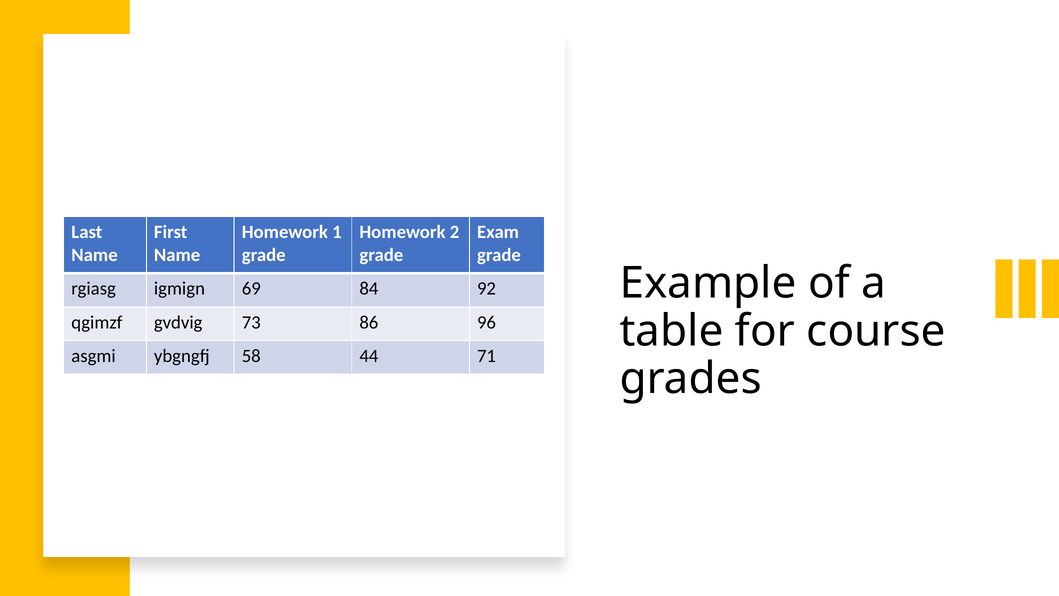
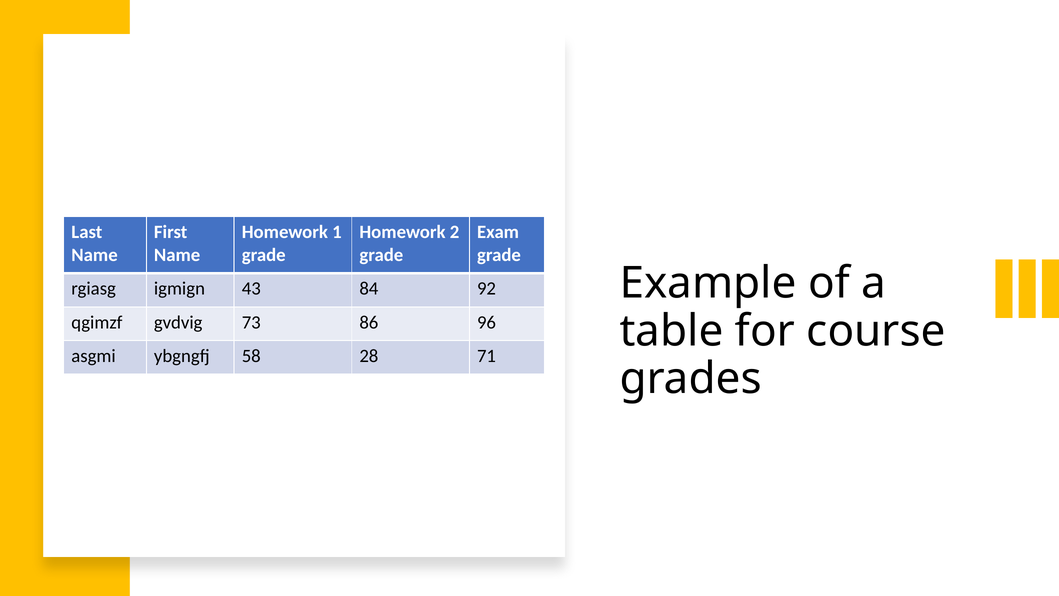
69: 69 -> 43
44: 44 -> 28
